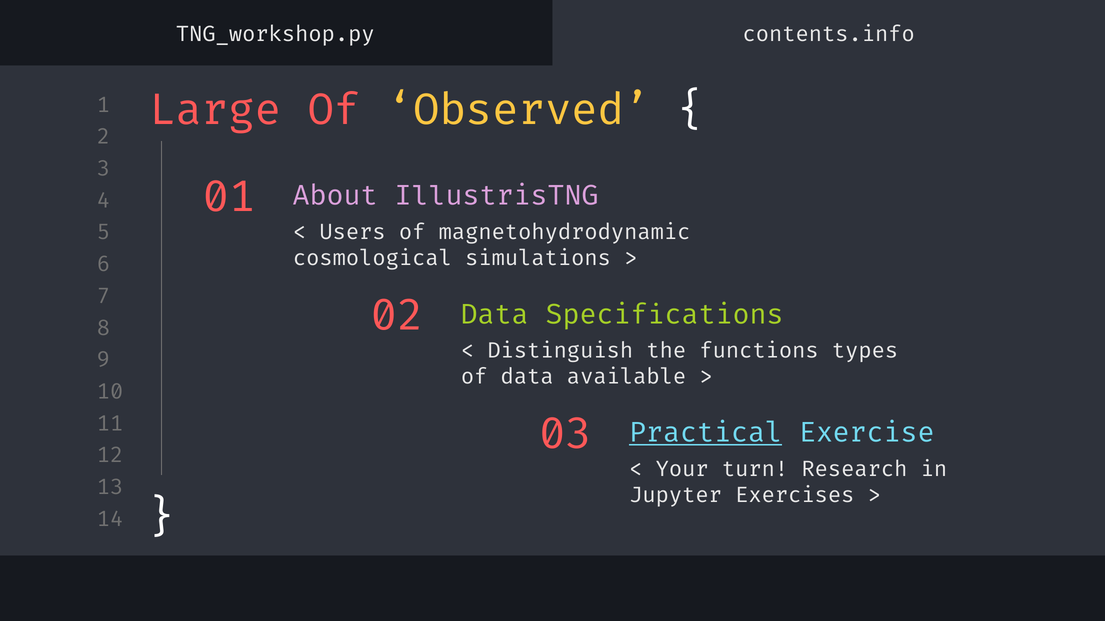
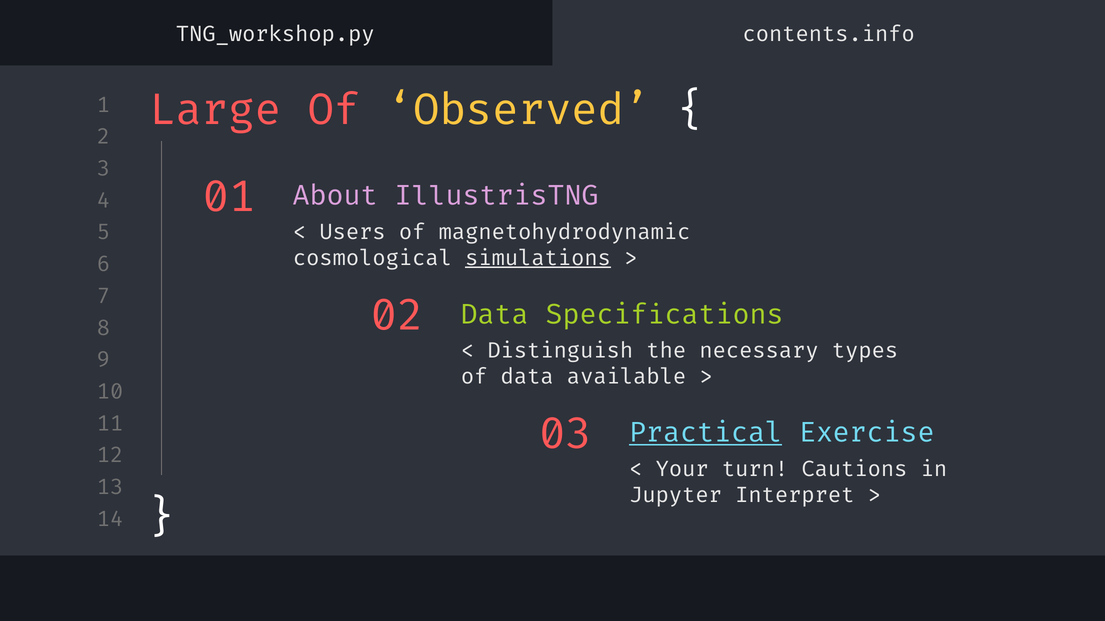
simulations underline: none -> present
functions: functions -> necessary
Research: Research -> Cautions
Exercises: Exercises -> Interpret
